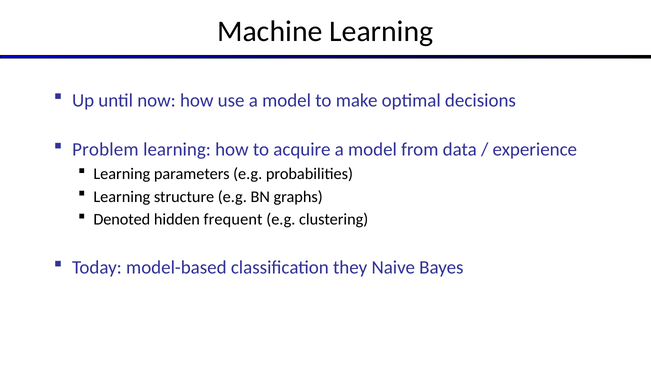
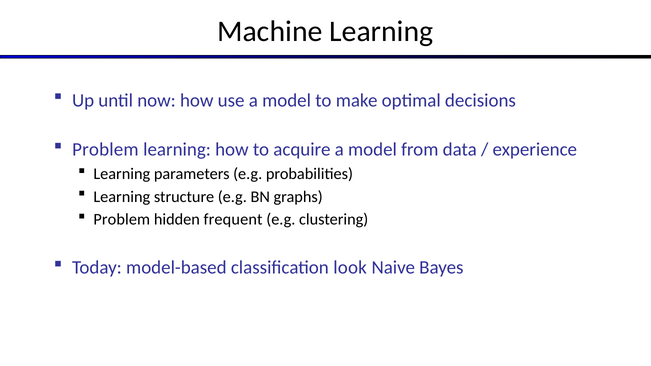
Denoted at (122, 220): Denoted -> Problem
they: they -> look
